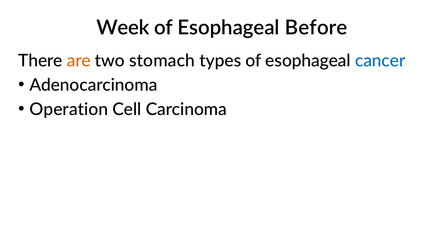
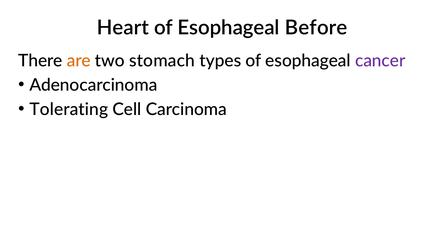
Week: Week -> Heart
cancer colour: blue -> purple
Operation: Operation -> Tolerating
